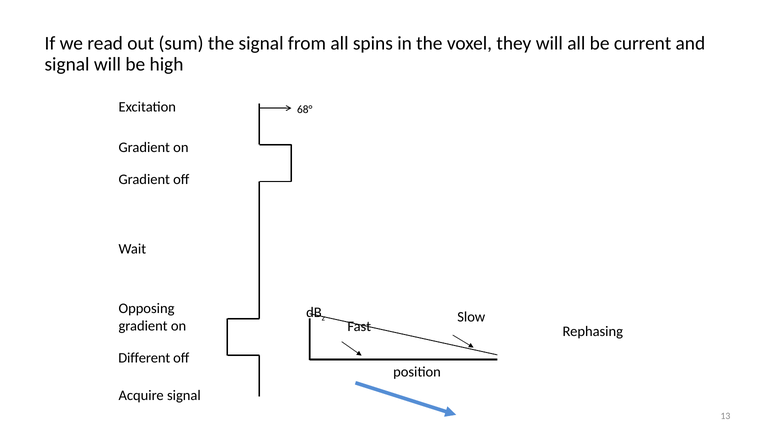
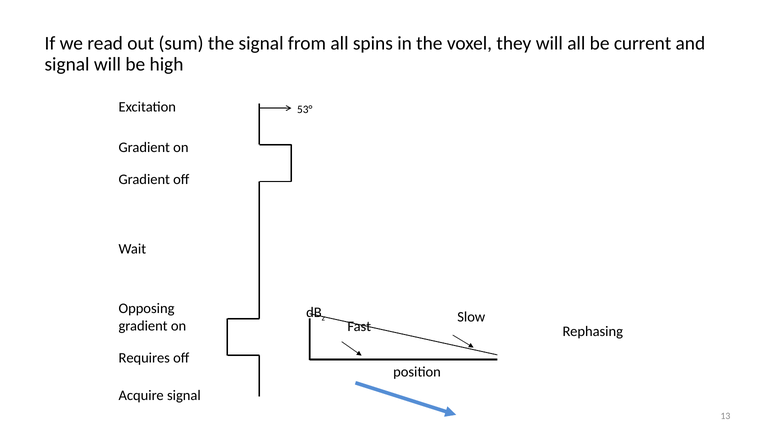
68°: 68° -> 53°
Different: Different -> Requires
